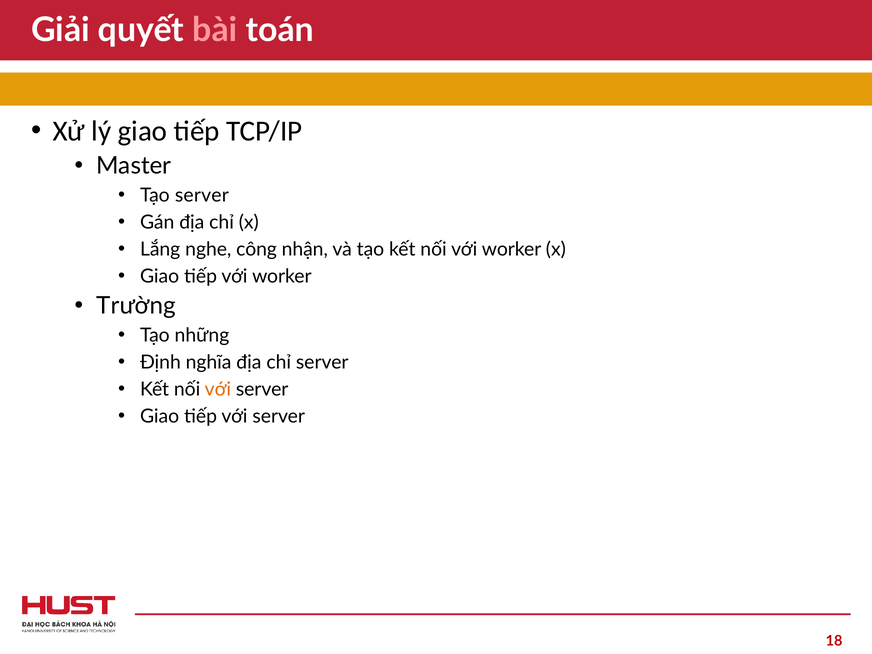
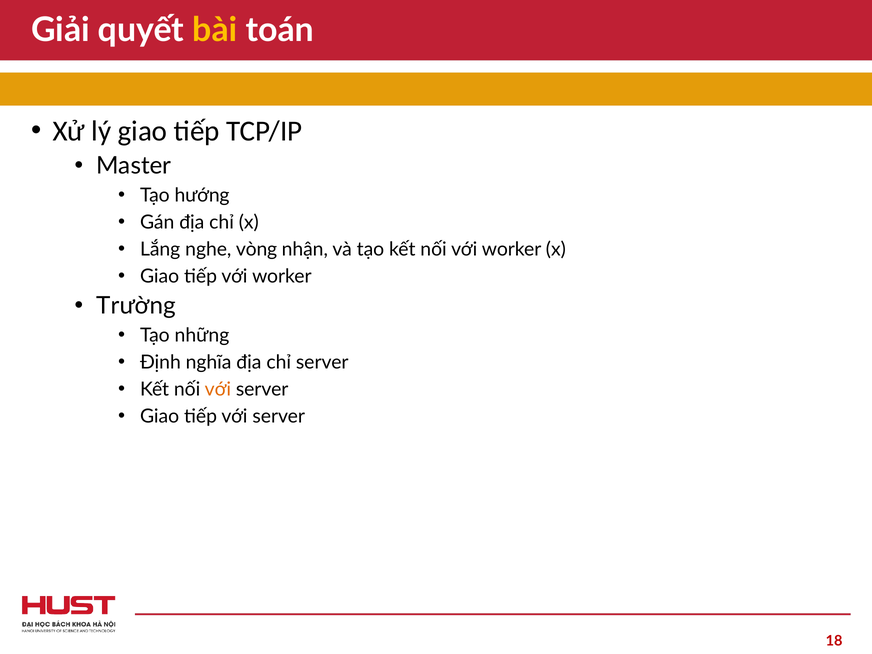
bài colour: pink -> yellow
Tạo server: server -> hướng
công: công -> vòng
